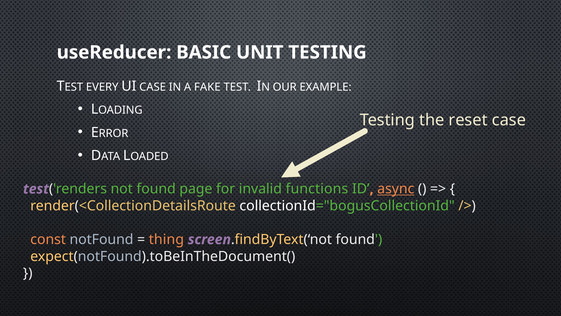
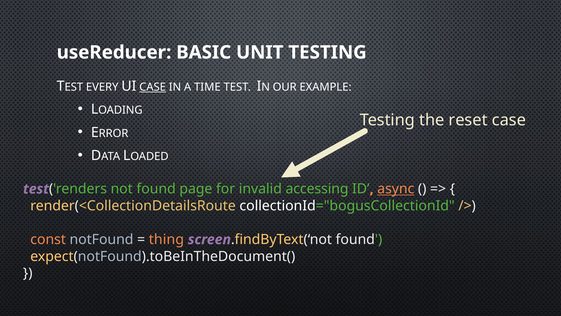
CASE at (153, 87) underline: none -> present
FAKE: FAKE -> TIME
functions: functions -> accessing
